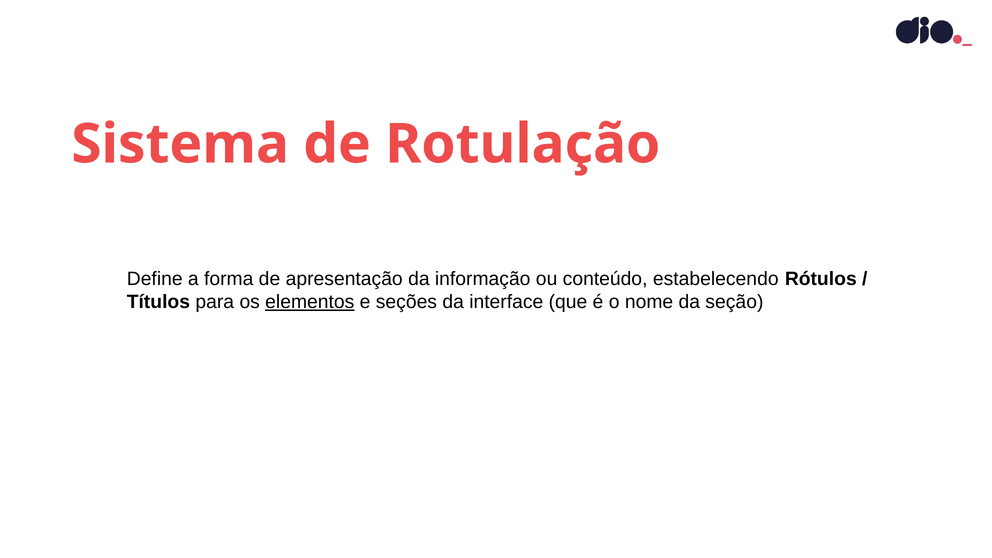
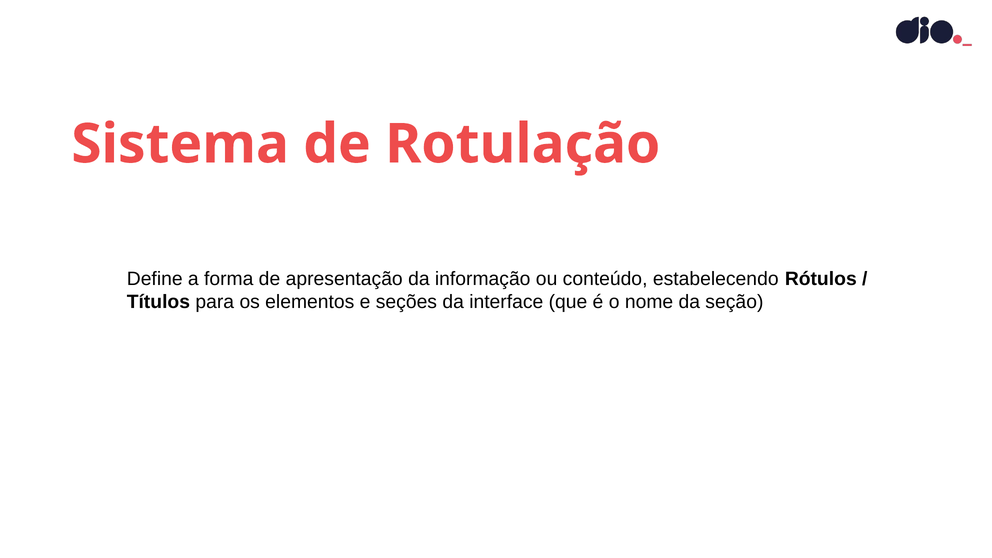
elementos underline: present -> none
